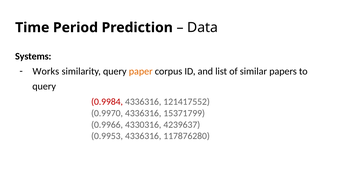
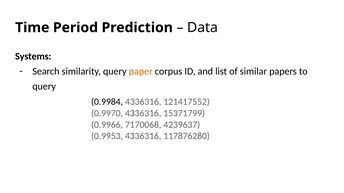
Works: Works -> Search
0.9984 colour: red -> black
4330316: 4330316 -> 7170068
